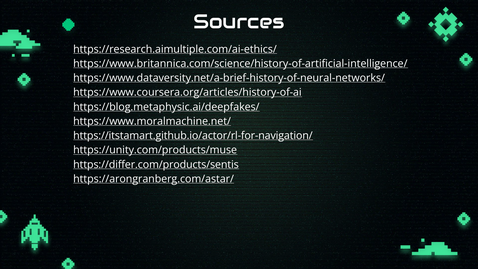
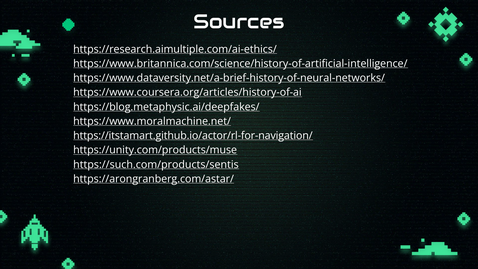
https://differ.com/products/sentis: https://differ.com/products/sentis -> https://such.com/products/sentis
